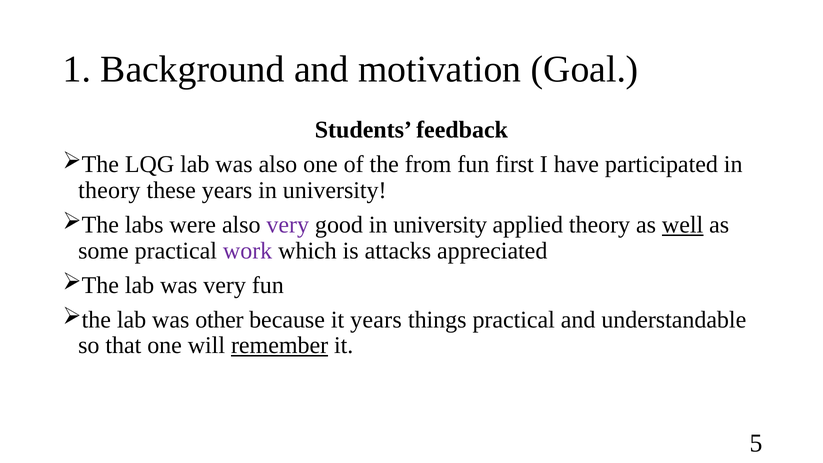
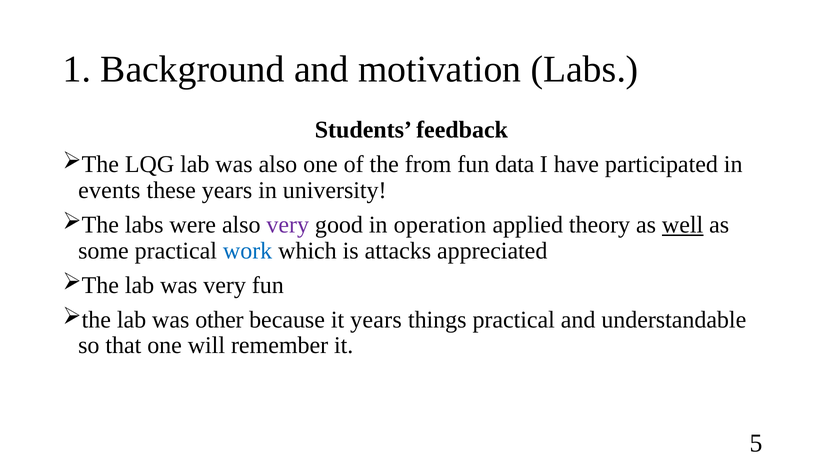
motivation Goal: Goal -> Labs
first: first -> data
theory at (109, 190): theory -> events
good in university: university -> operation
work colour: purple -> blue
remember underline: present -> none
